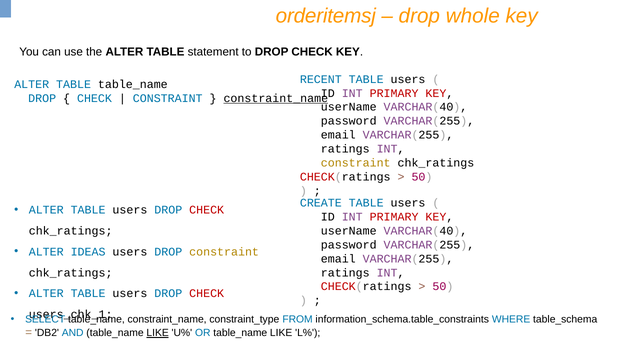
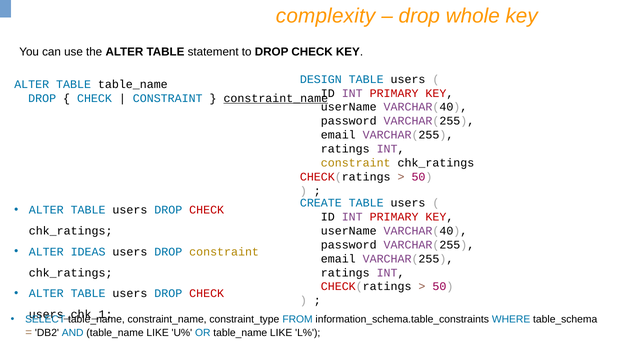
orderitemsj: orderitemsj -> complexity
RECENT: RECENT -> DESIGN
LIKE at (158, 333) underline: present -> none
